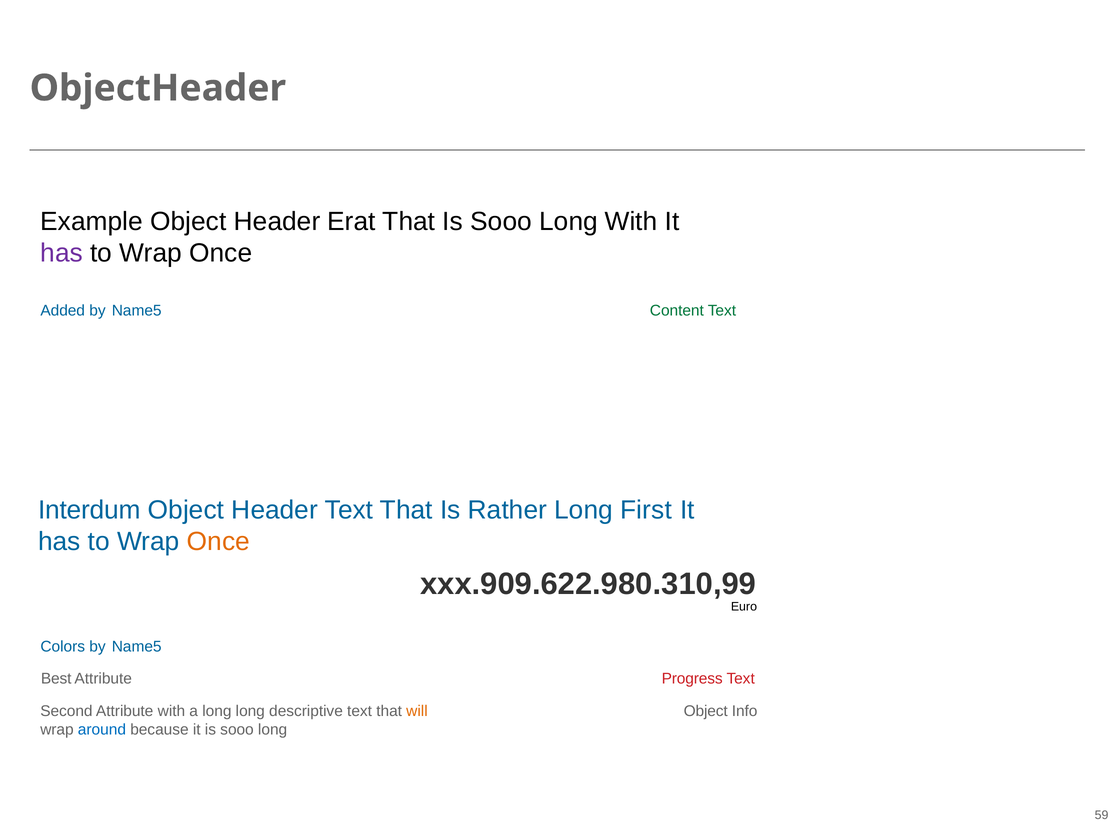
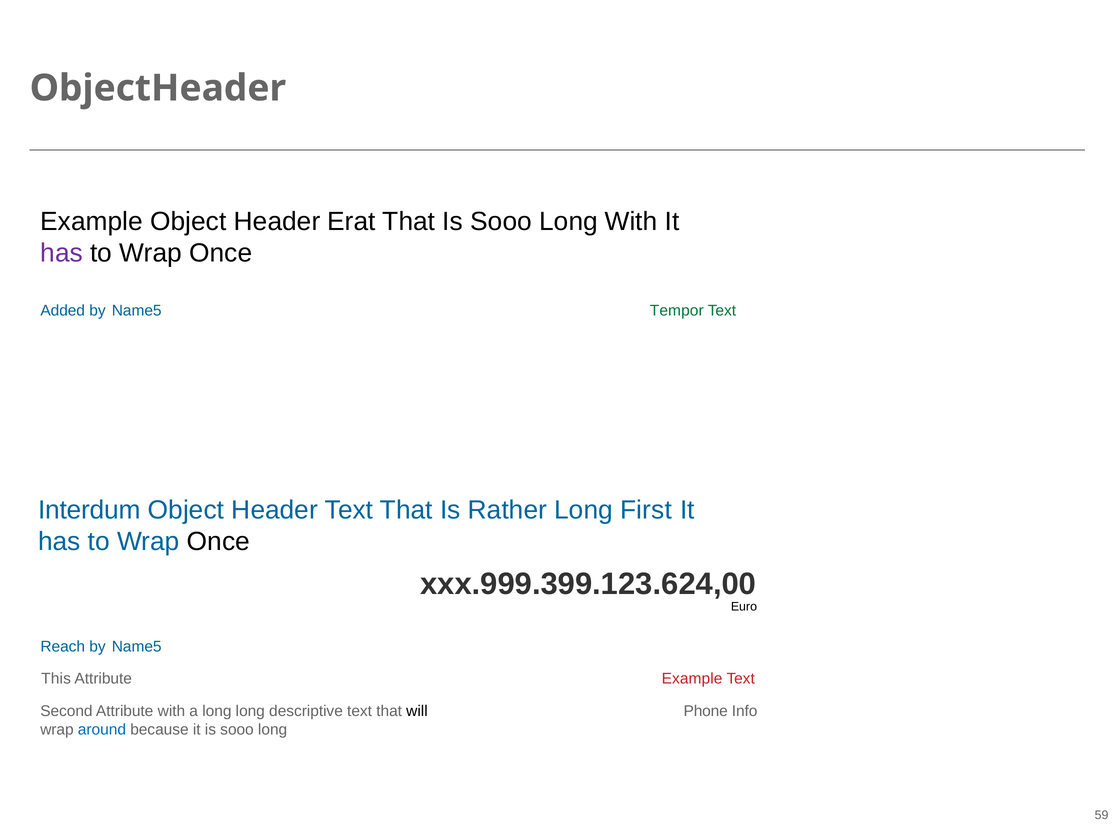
Content: Content -> Tempor
Once at (218, 542) colour: orange -> black
xxx.909.622.980.310,99: xxx.909.622.980.310,99 -> xxx.999.399.123.624,00
Colors: Colors -> Reach
Best: Best -> This
Progress at (692, 679): Progress -> Example
will colour: orange -> black
Object at (706, 711): Object -> Phone
